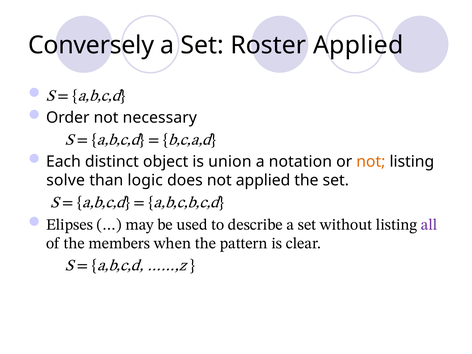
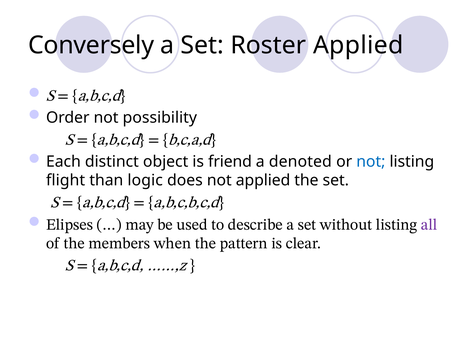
necessary: necessary -> possibility
union: union -> friend
notation: notation -> denoted
not at (371, 162) colour: orange -> blue
solve: solve -> flight
